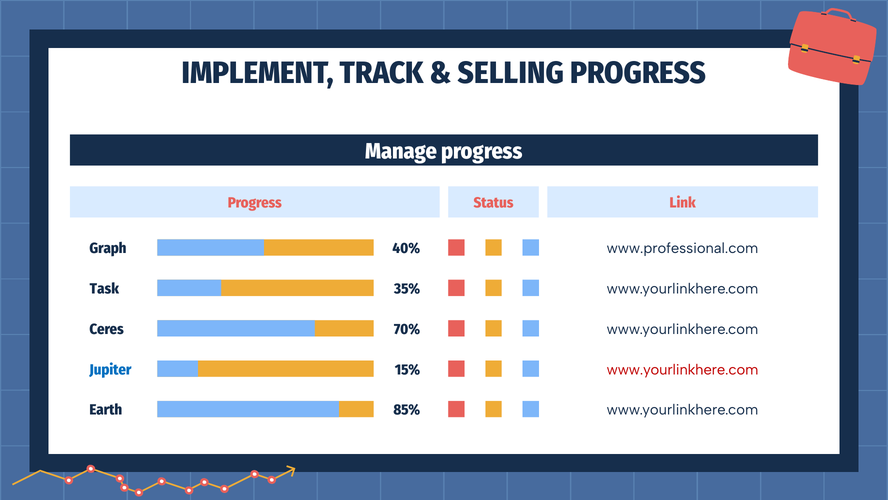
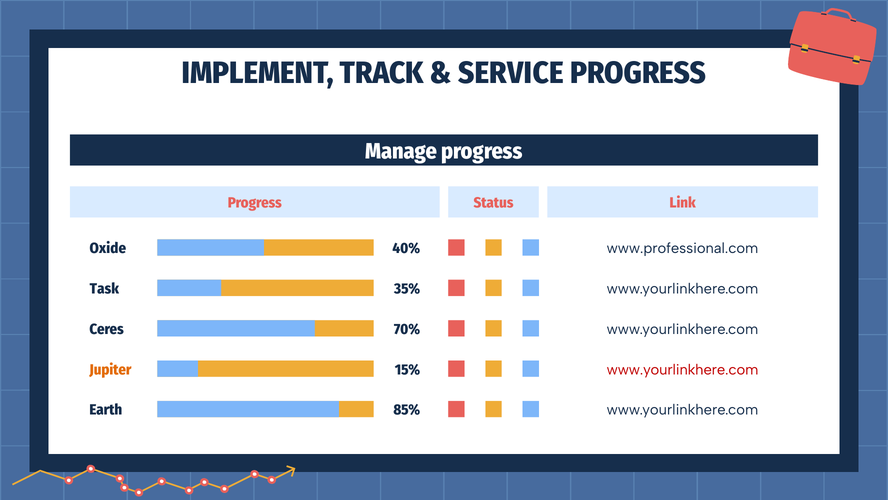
SELLING: SELLING -> SERVICE
Graph: Graph -> Oxide
Jupiter colour: blue -> orange
